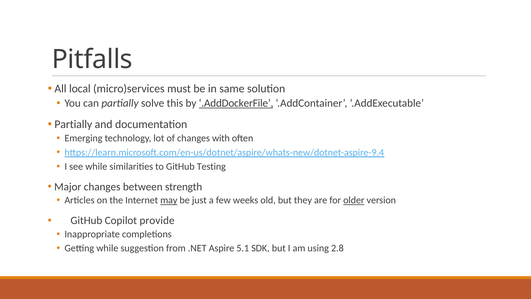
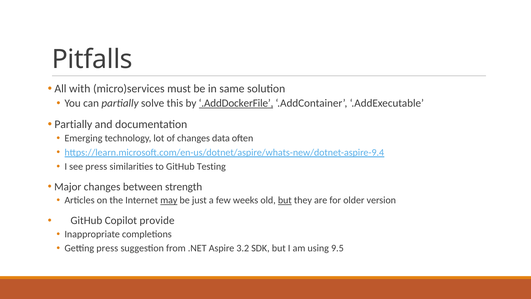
local: local -> with
with: with -> data
see while: while -> press
but at (285, 200) underline: none -> present
older underline: present -> none
Getting while: while -> press
5.1: 5.1 -> 3.2
2.8: 2.8 -> 9.5
